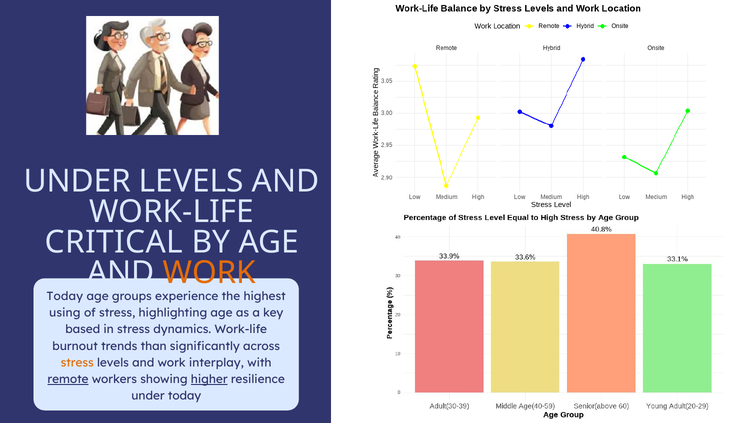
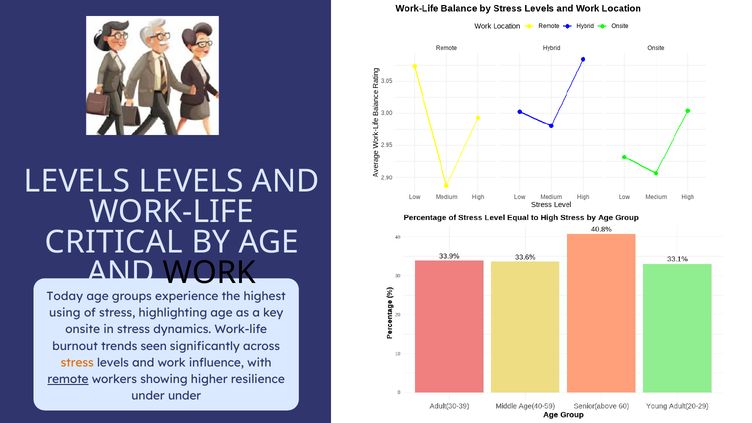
UNDER at (77, 181): UNDER -> LEVELS
WORK at (209, 273) colour: orange -> black
based: based -> onsite
than: than -> seen
interplay: interplay -> influence
higher underline: present -> none
under today: today -> under
